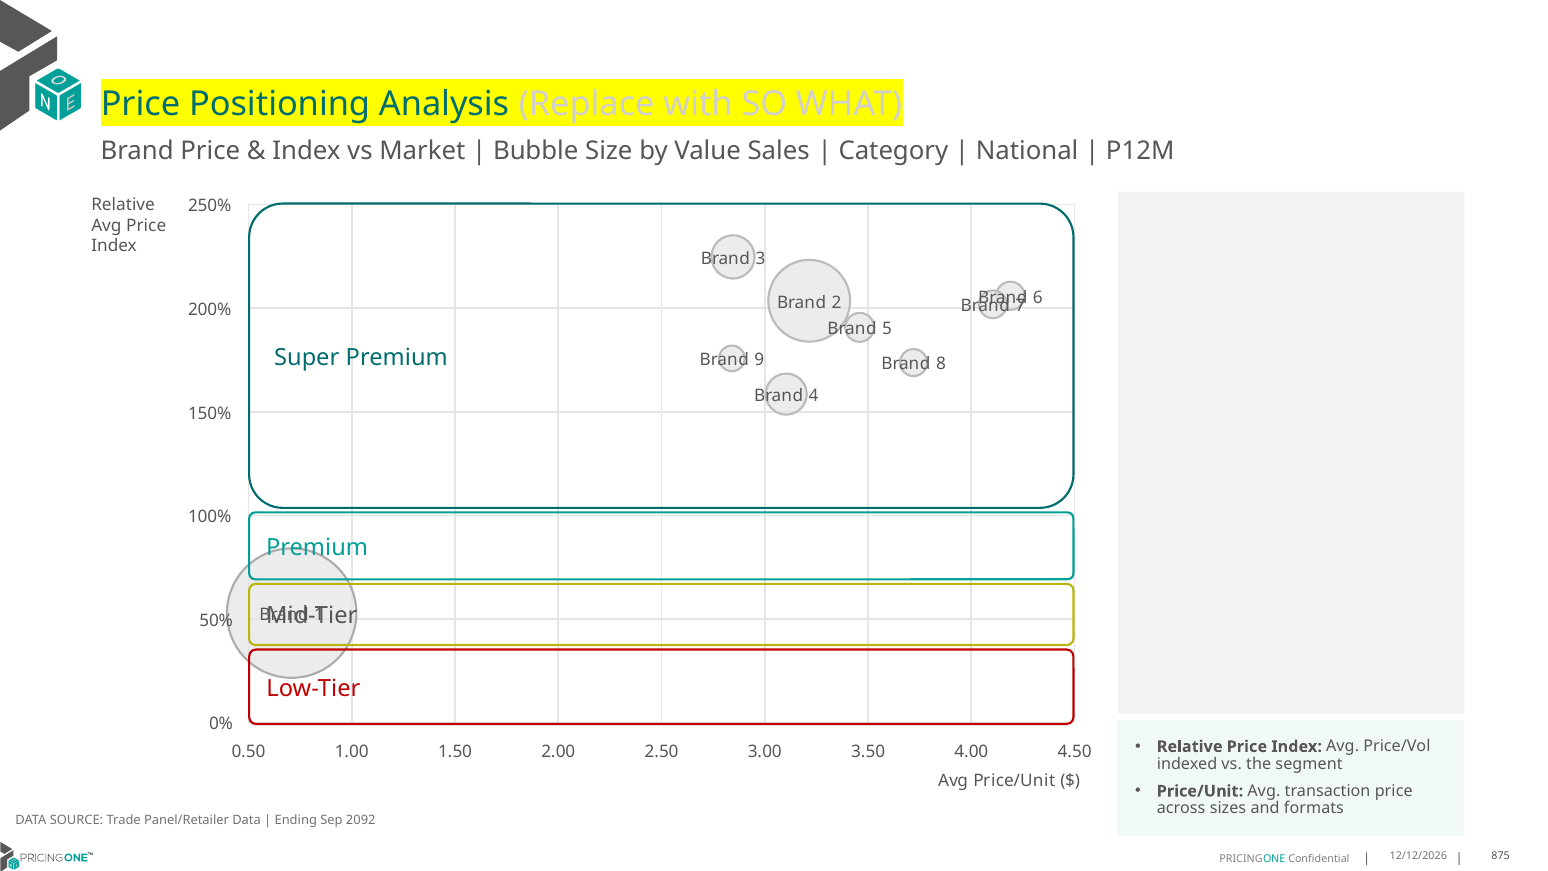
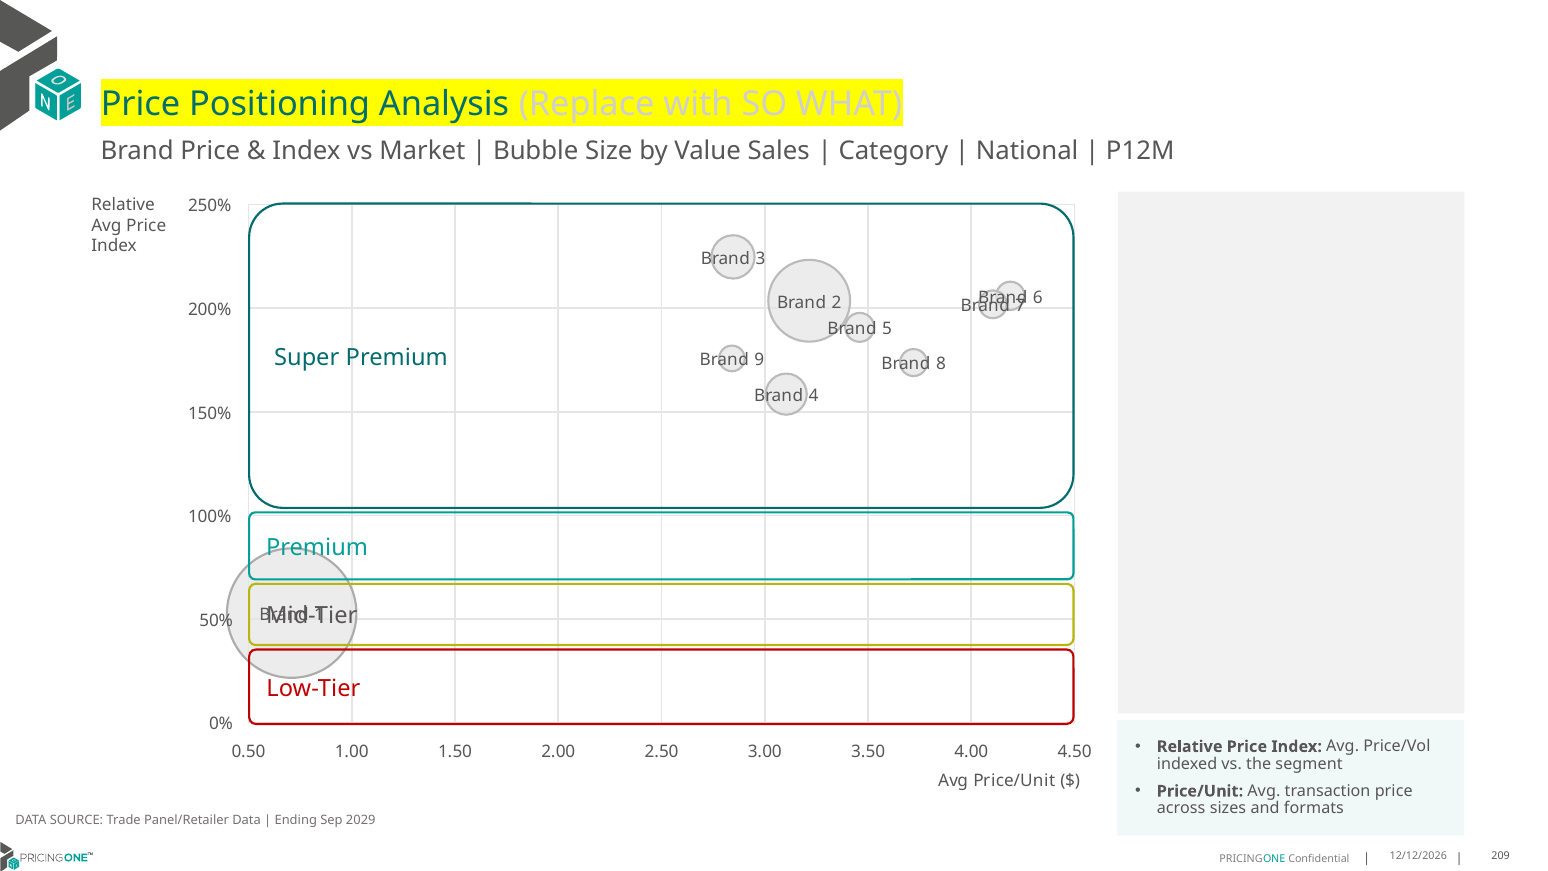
2092: 2092 -> 2029
875: 875 -> 209
